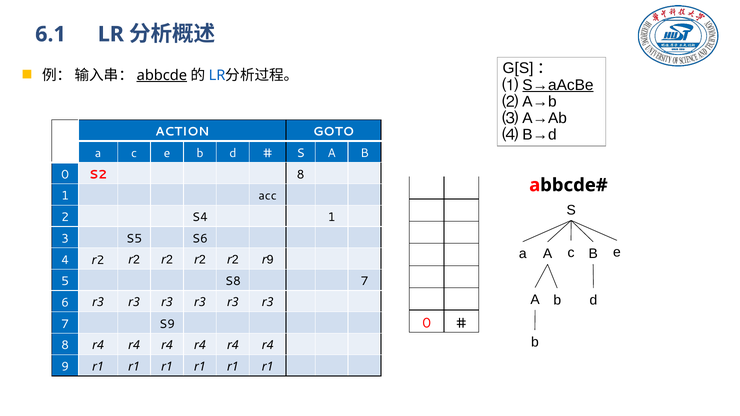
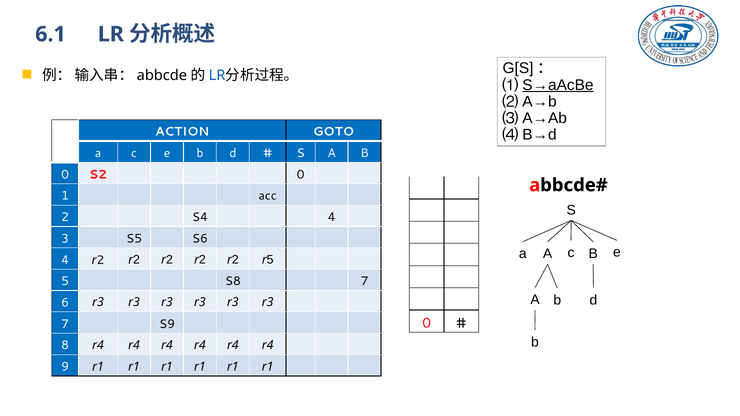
abbcde underline: present -> none
S2 8: 8 -> 0
S4 1: 1 -> 4
9 at (270, 260): 9 -> 5
